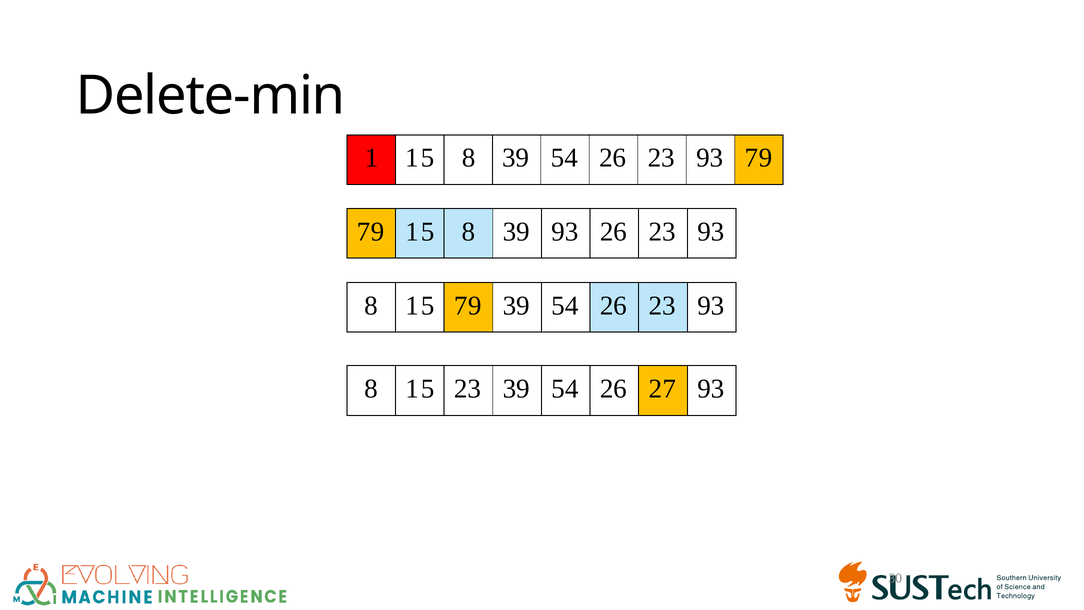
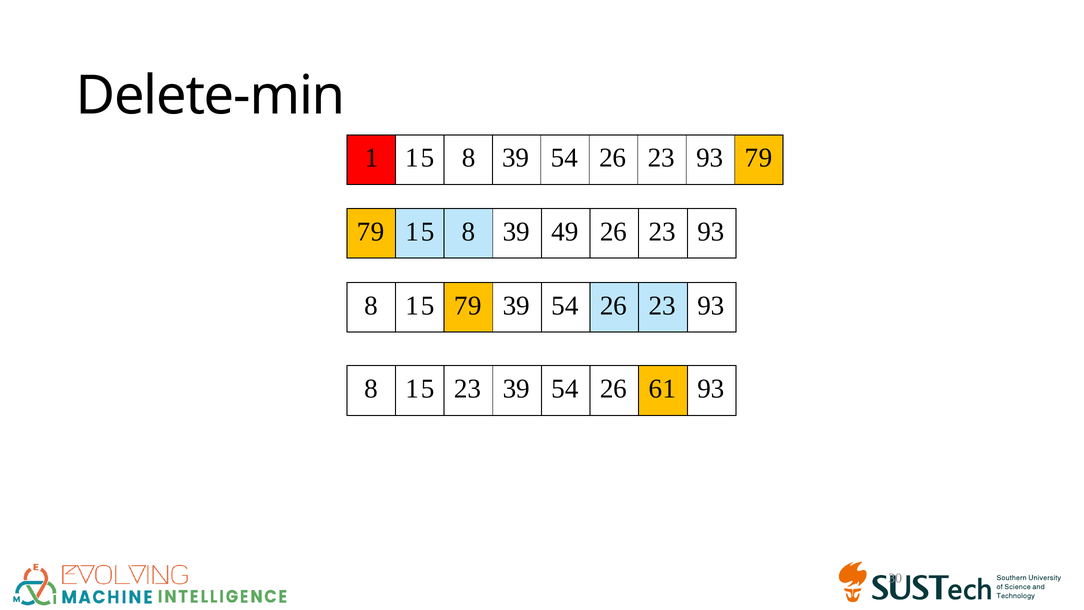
39 93: 93 -> 49
27: 27 -> 61
